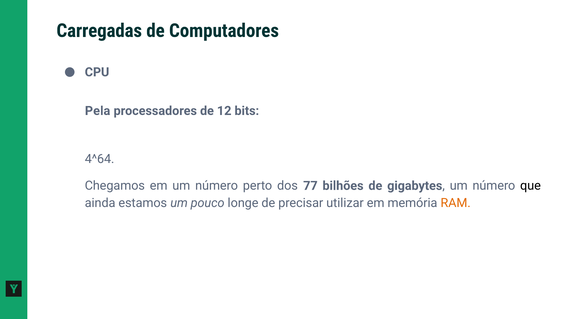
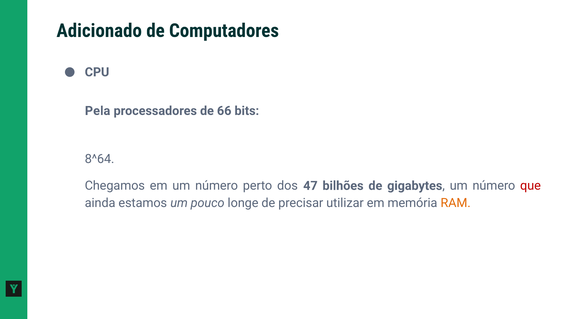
Carregadas: Carregadas -> Adicionado
12: 12 -> 66
4^64: 4^64 -> 8^64
77: 77 -> 47
que colour: black -> red
